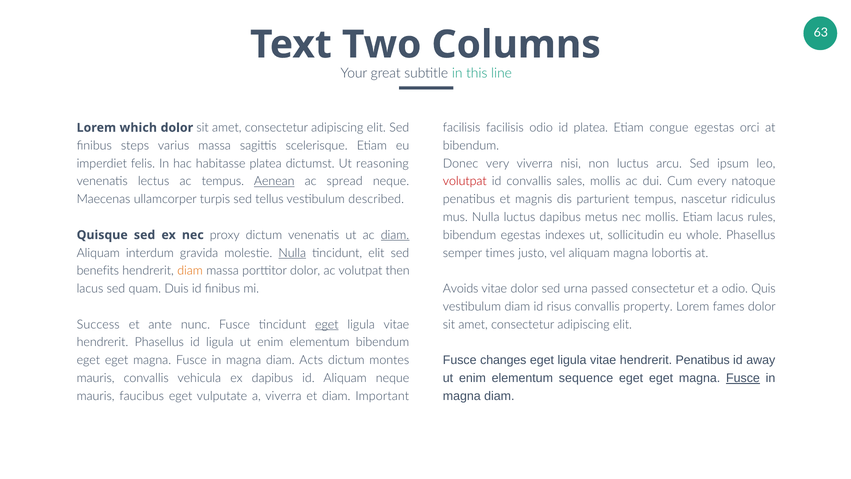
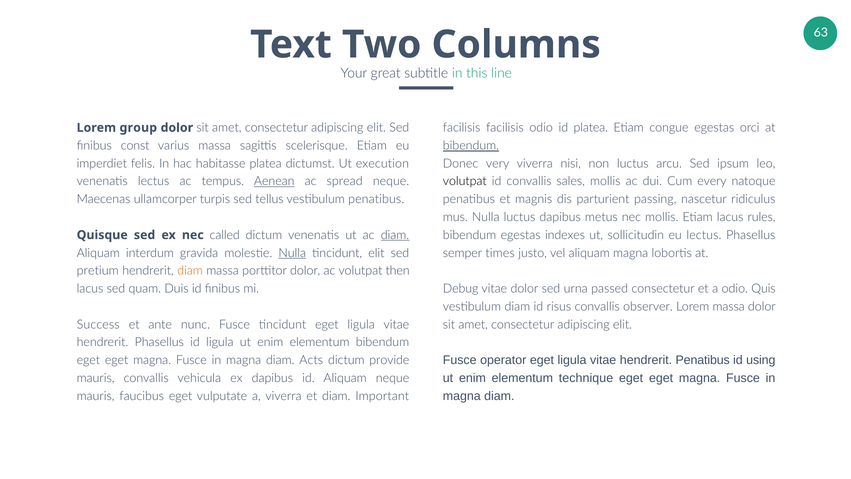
which: which -> group
steps: steps -> const
bibendum at (471, 146) underline: none -> present
reasoning: reasoning -> execution
volutpat at (465, 181) colour: red -> black
vestibulum described: described -> penatibus
parturient tempus: tempus -> passing
eu whole: whole -> lectus
proxy: proxy -> called
benefits: benefits -> pretium
Avoids: Avoids -> Debug
property: property -> observer
Lorem fames: fames -> massa
eget at (327, 324) underline: present -> none
changes: changes -> operator
away: away -> using
montes: montes -> provide
sequence: sequence -> technique
Fusce at (743, 378) underline: present -> none
